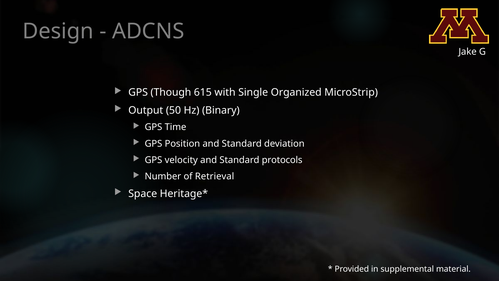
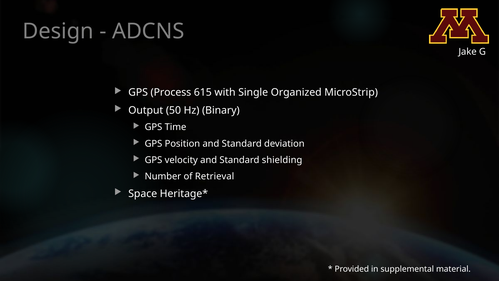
Though: Though -> Process
protocols: protocols -> shielding
